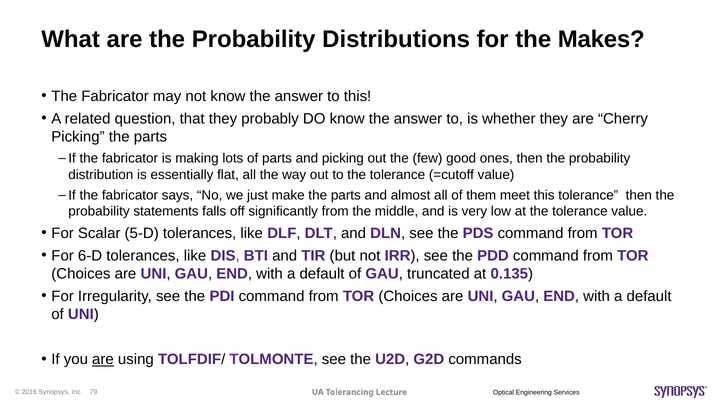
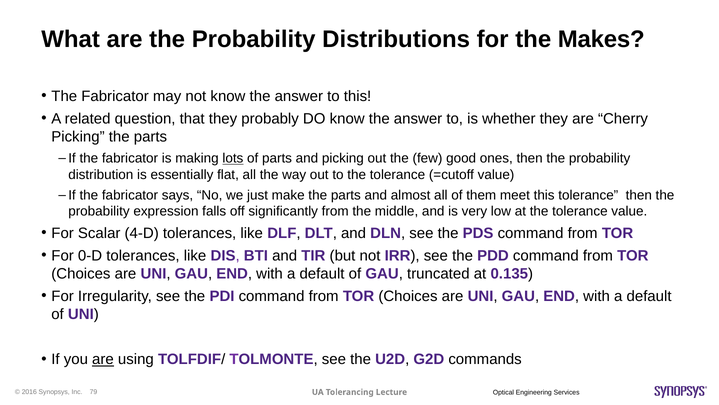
lots underline: none -> present
statements: statements -> expression
5-D: 5-D -> 4-D
6-D: 6-D -> 0-D
